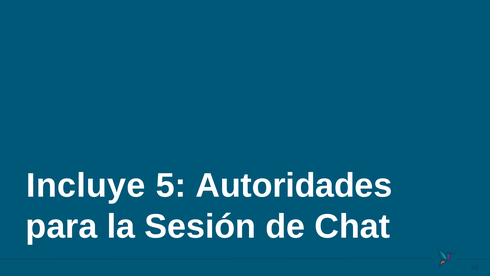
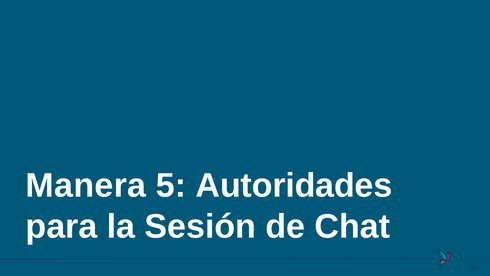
Incluye: Incluye -> Manera
